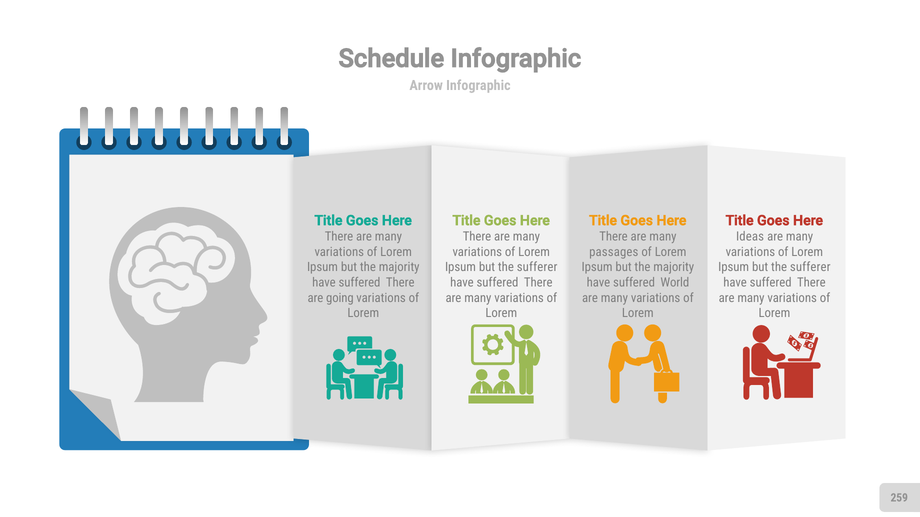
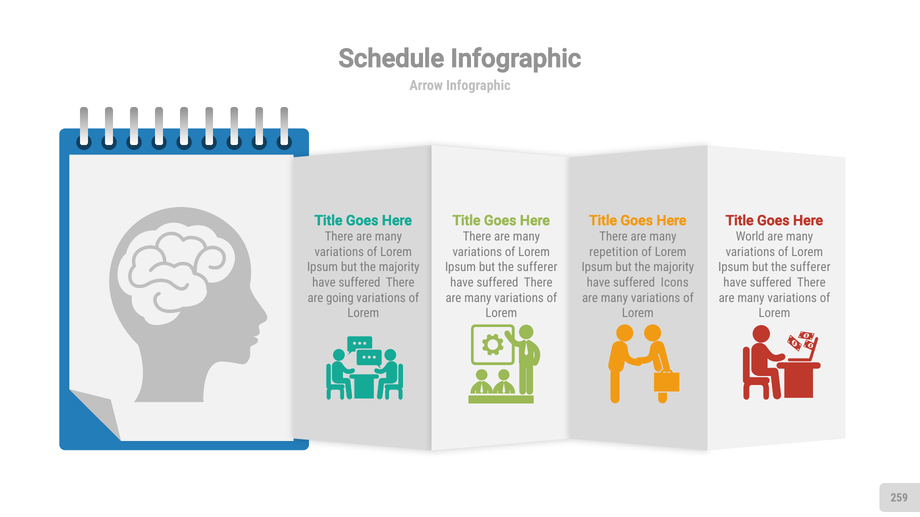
Ideas: Ideas -> World
passages: passages -> repetition
World: World -> Icons
